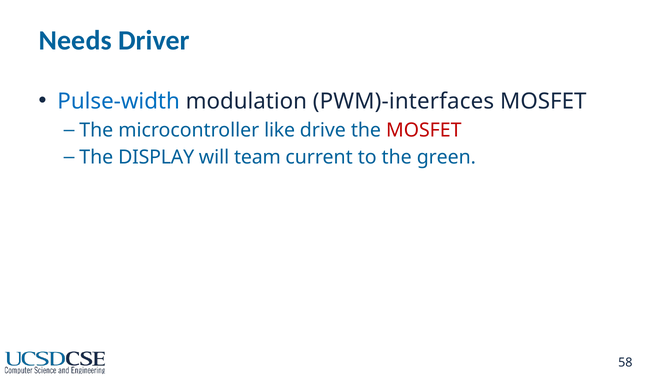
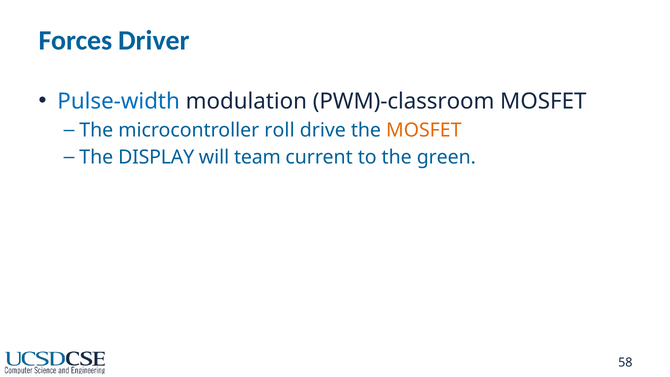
Needs: Needs -> Forces
PWM)-interfaces: PWM)-interfaces -> PWM)-classroom
like: like -> roll
MOSFET at (424, 130) colour: red -> orange
